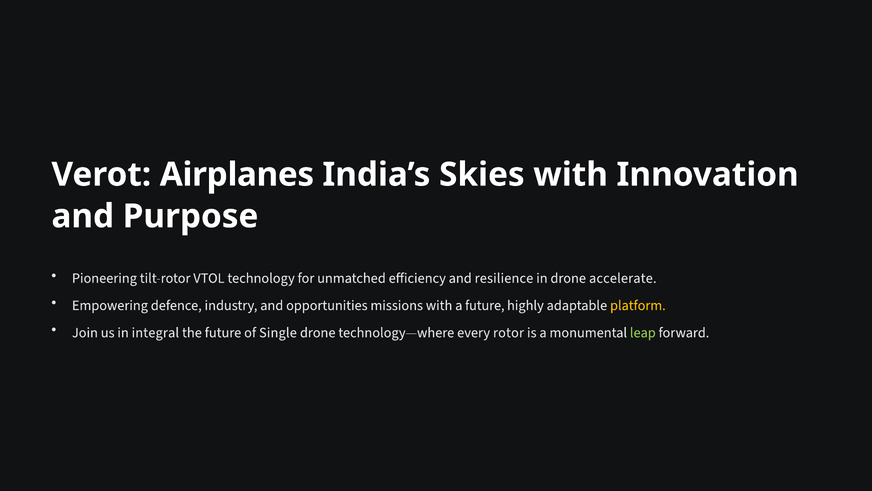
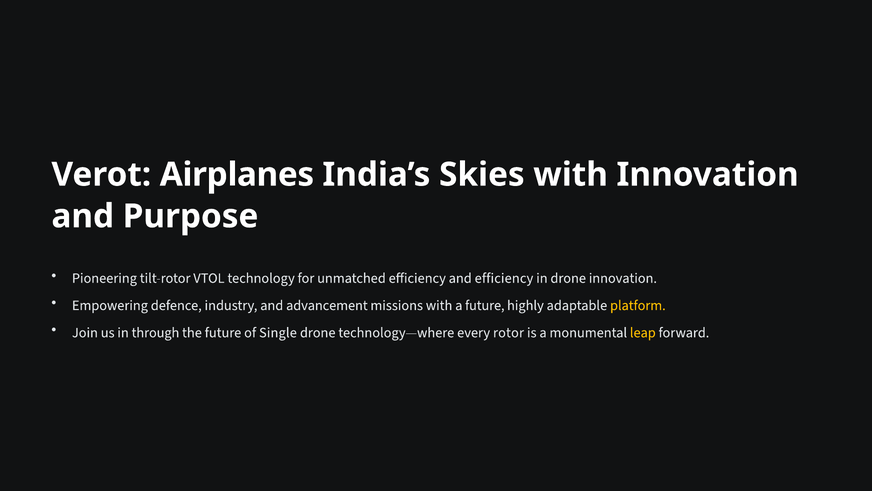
and resilience: resilience -> efficiency
drone accelerate: accelerate -> innovation
opportunities: opportunities -> advancement
integral: integral -> through
leap colour: light green -> yellow
